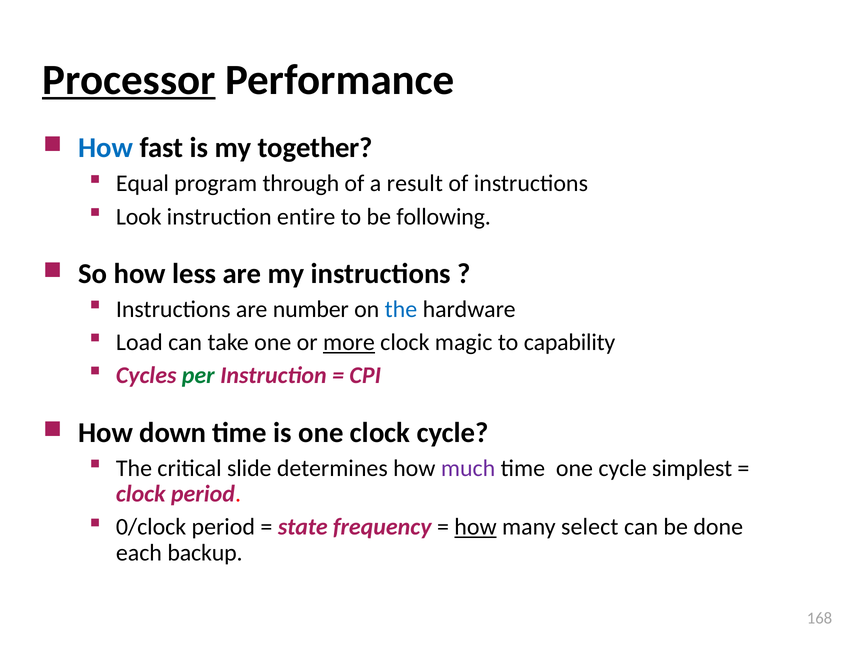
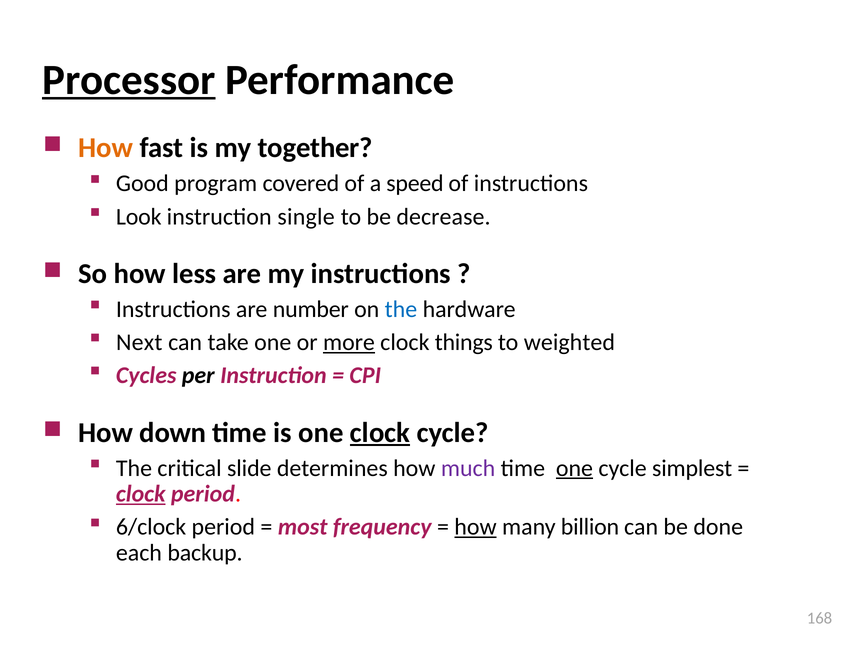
How at (106, 148) colour: blue -> orange
Equal: Equal -> Good
through: through -> covered
result: result -> speed
entire: entire -> single
following: following -> decrease
Load: Load -> Next
magic: magic -> things
capability: capability -> weighted
per colour: green -> black
clock at (380, 432) underline: none -> present
one at (574, 468) underline: none -> present
clock at (141, 494) underline: none -> present
0/clock: 0/clock -> 6/clock
state: state -> most
select: select -> billion
